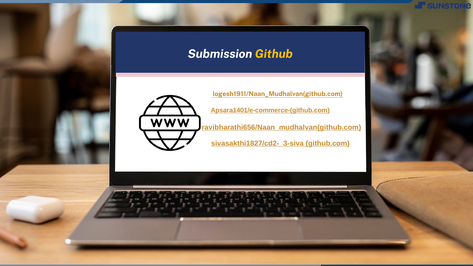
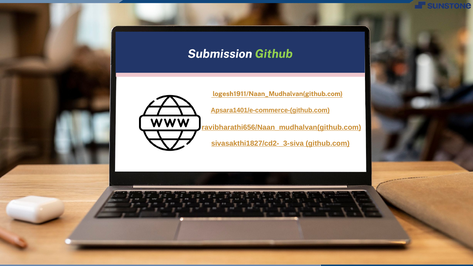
Github colour: yellow -> light green
